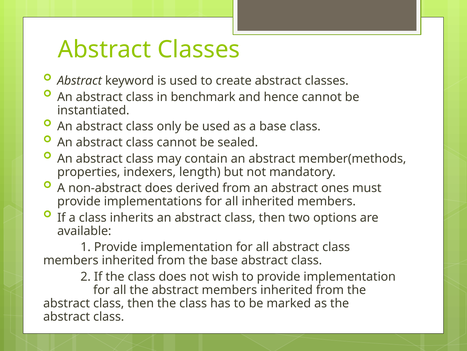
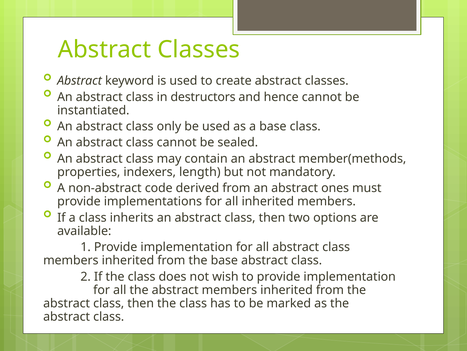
benchmark: benchmark -> destructors
non-abstract does: does -> code
